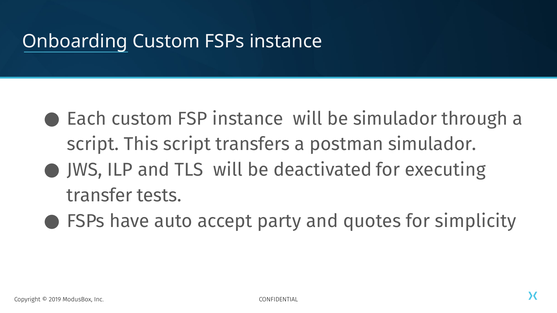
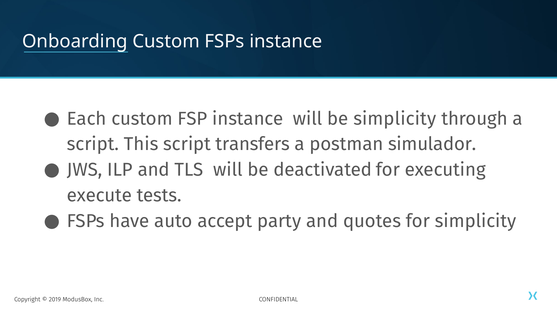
be simulador: simulador -> simplicity
transfer: transfer -> execute
